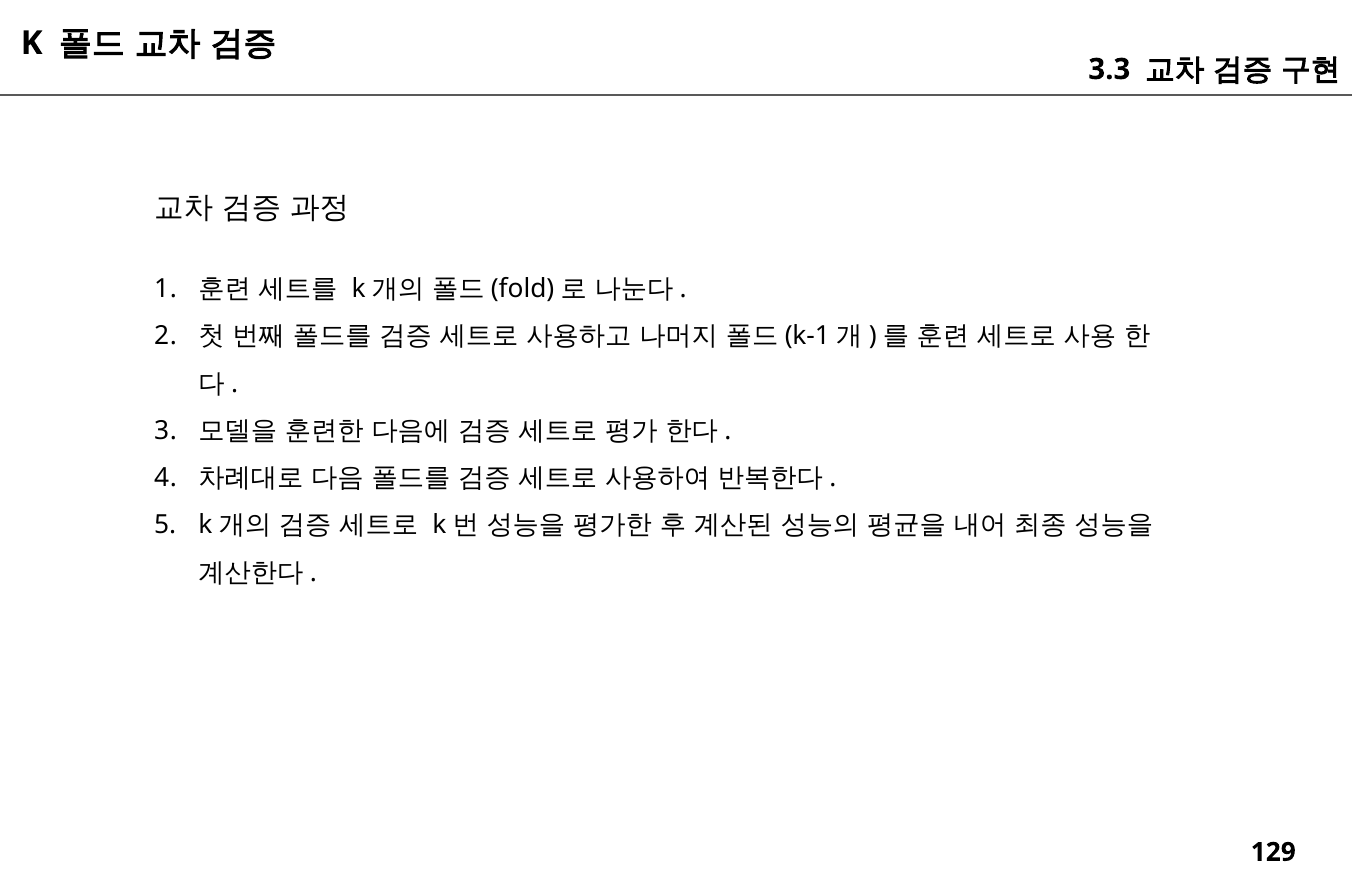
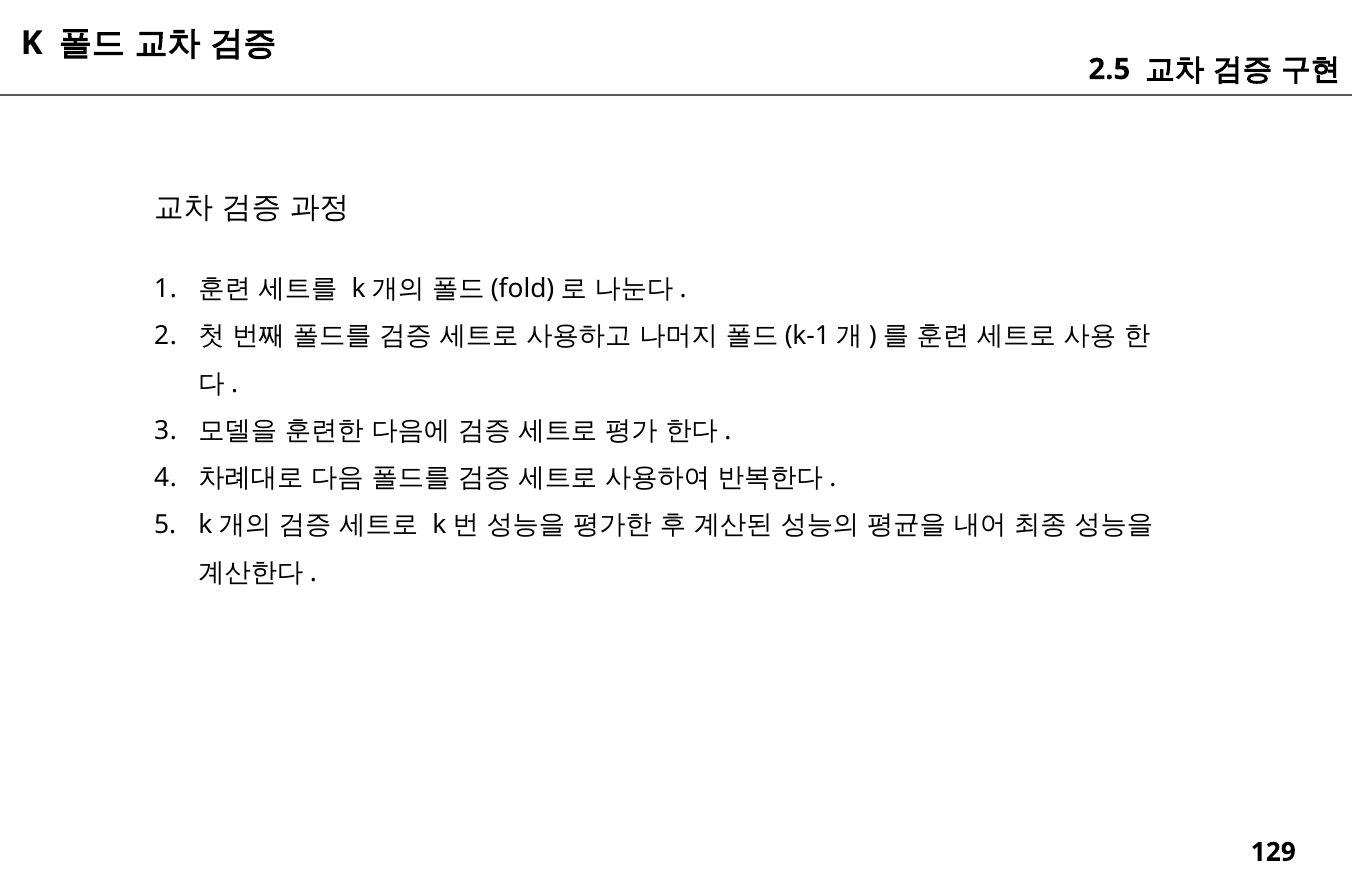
3.3: 3.3 -> 2.5
